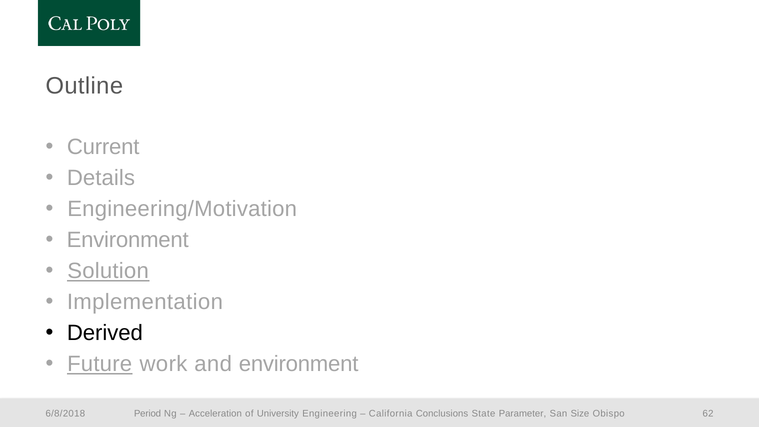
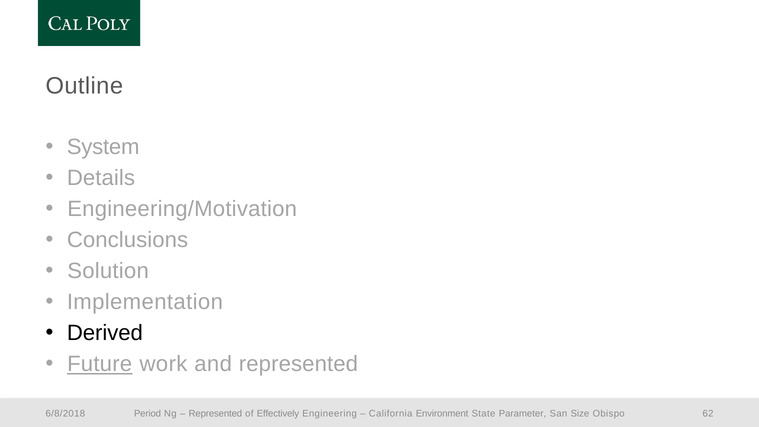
Current: Current -> System
Environment at (128, 240): Environment -> Conclusions
Solution underline: present -> none
and environment: environment -> represented
Acceleration at (215, 414): Acceleration -> Represented
University: University -> Effectively
Conclusions: Conclusions -> Environment
